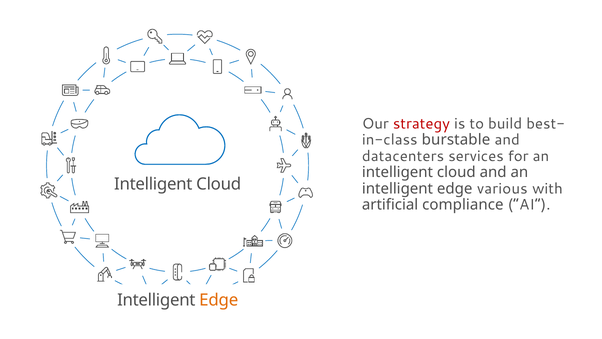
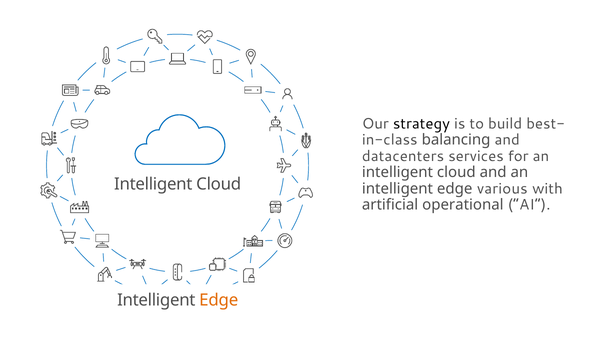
strategy colour: red -> black
burstable: burstable -> balancing
compliance: compliance -> operational
